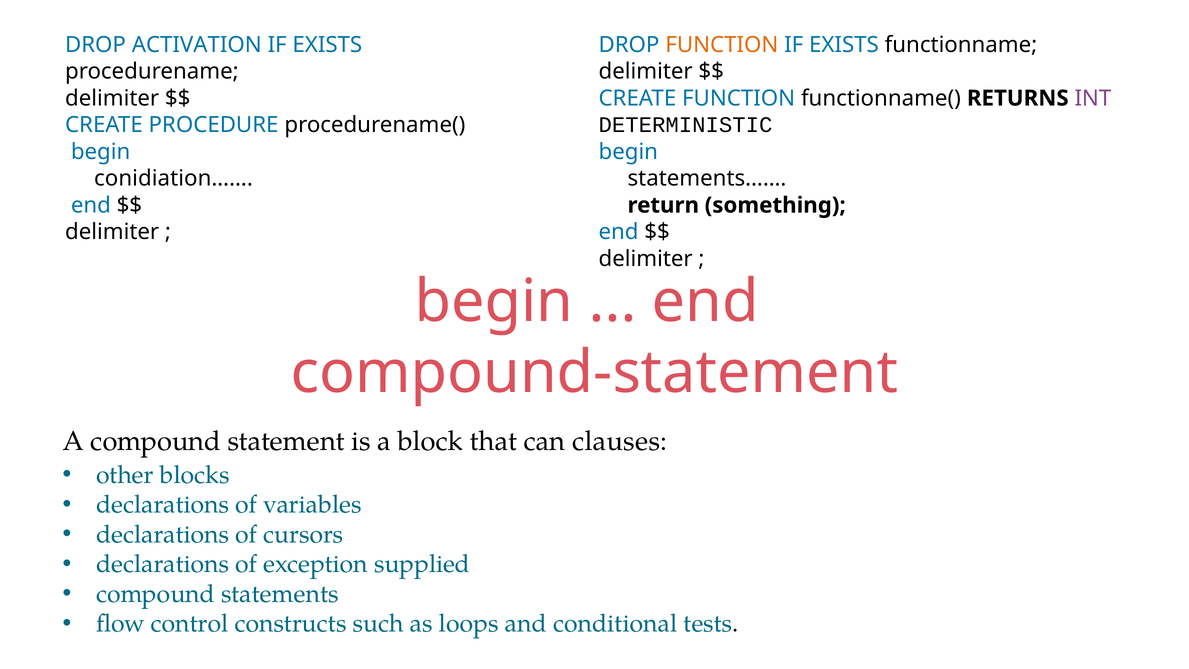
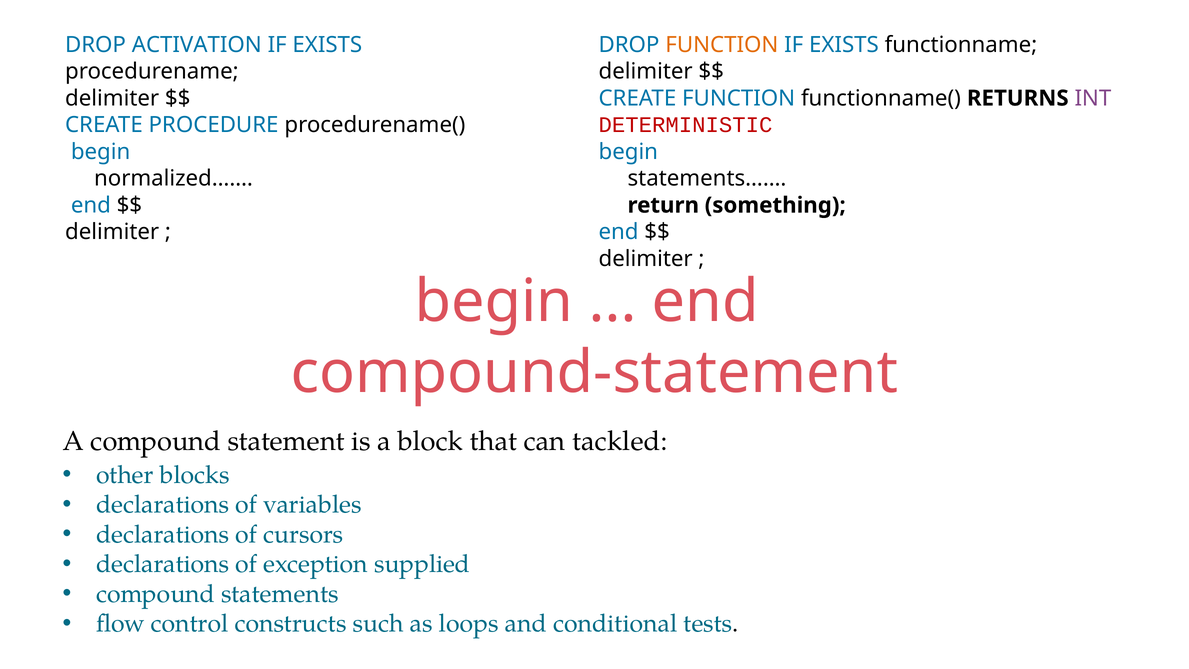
DETERMINISTIC colour: black -> red
conidiation……: conidiation…… -> normalized……
clauses: clauses -> tackled
